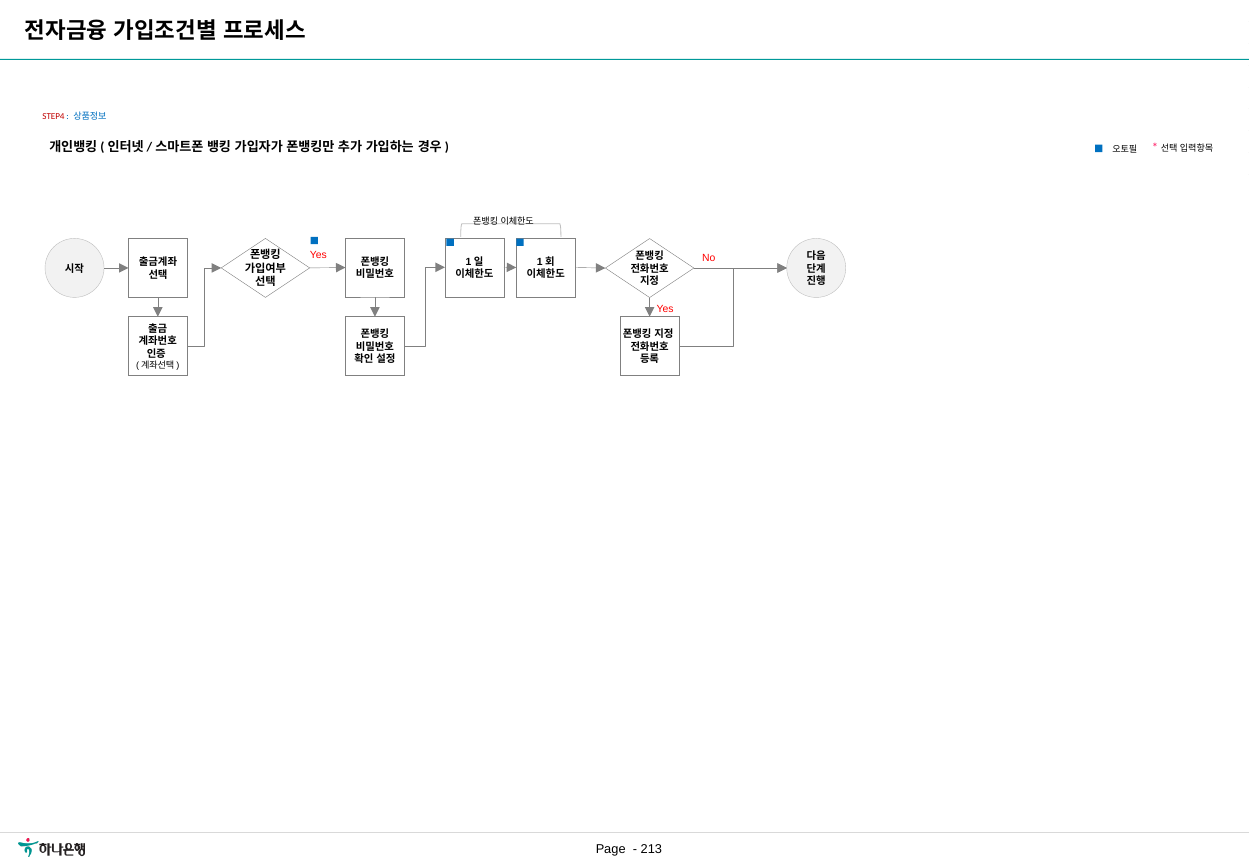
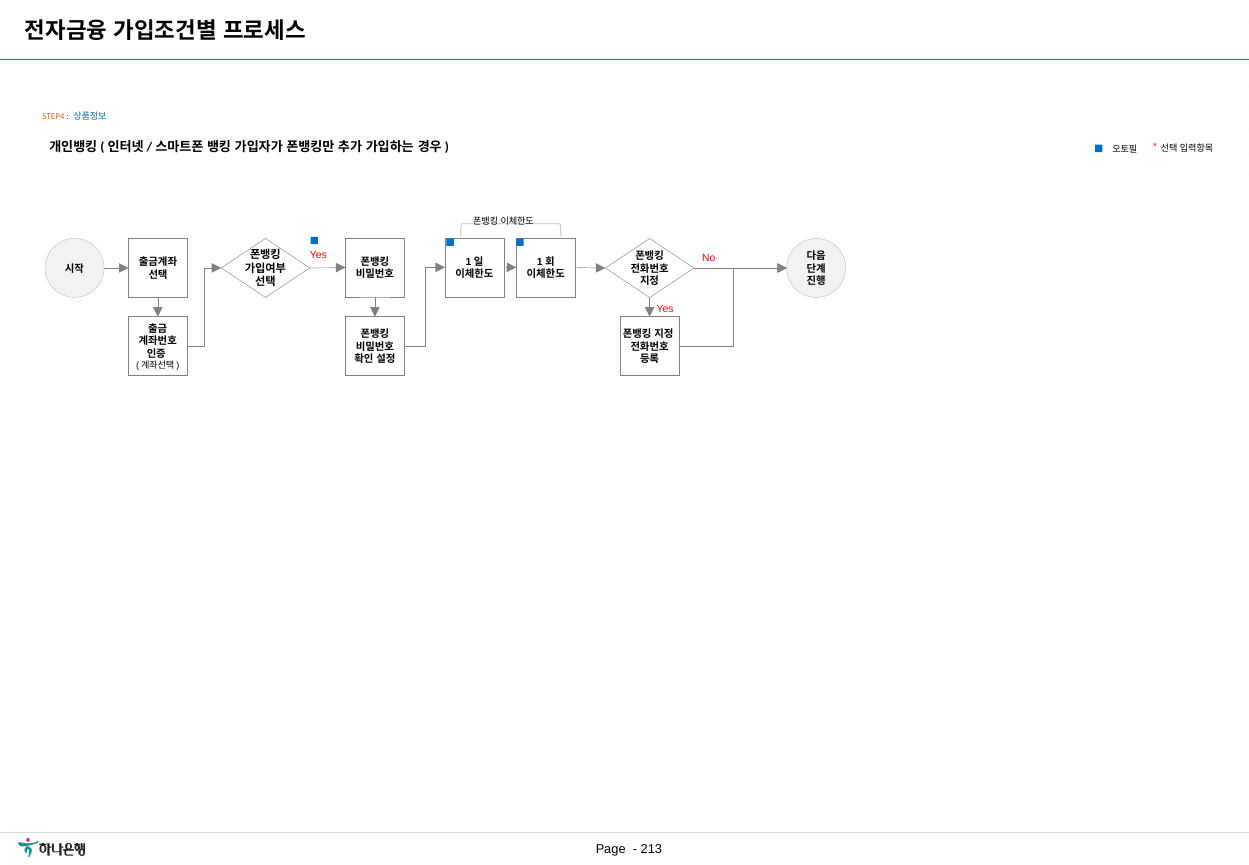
STEP4 colour: red -> orange
